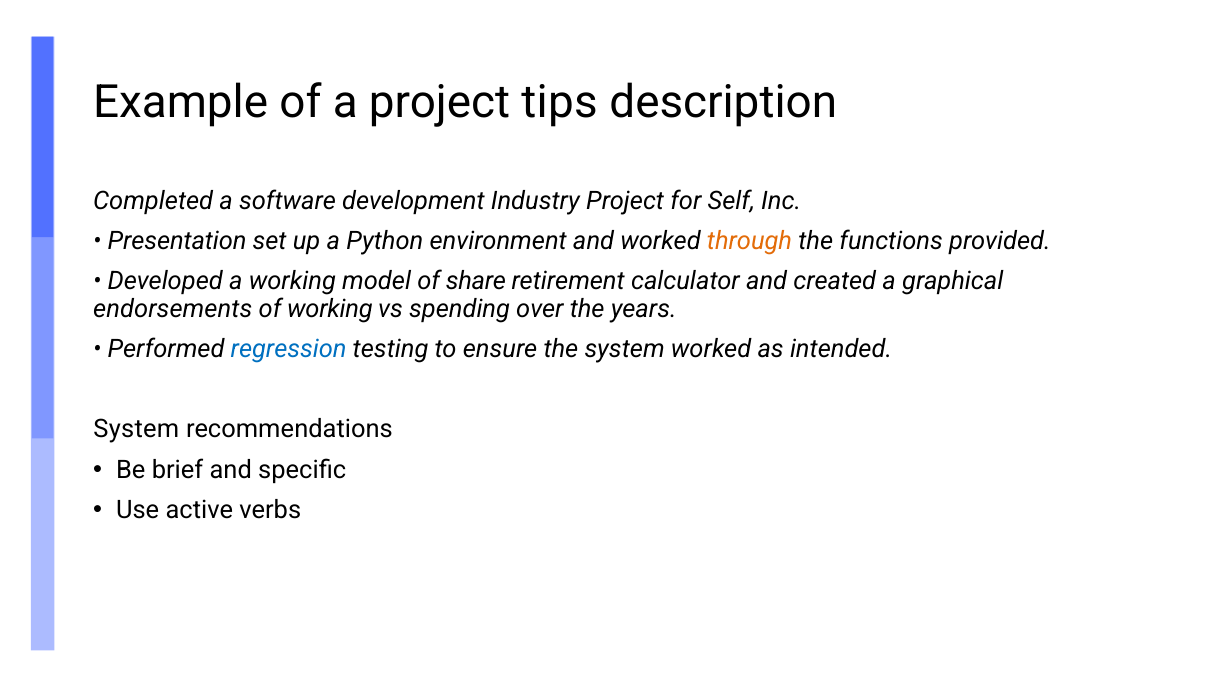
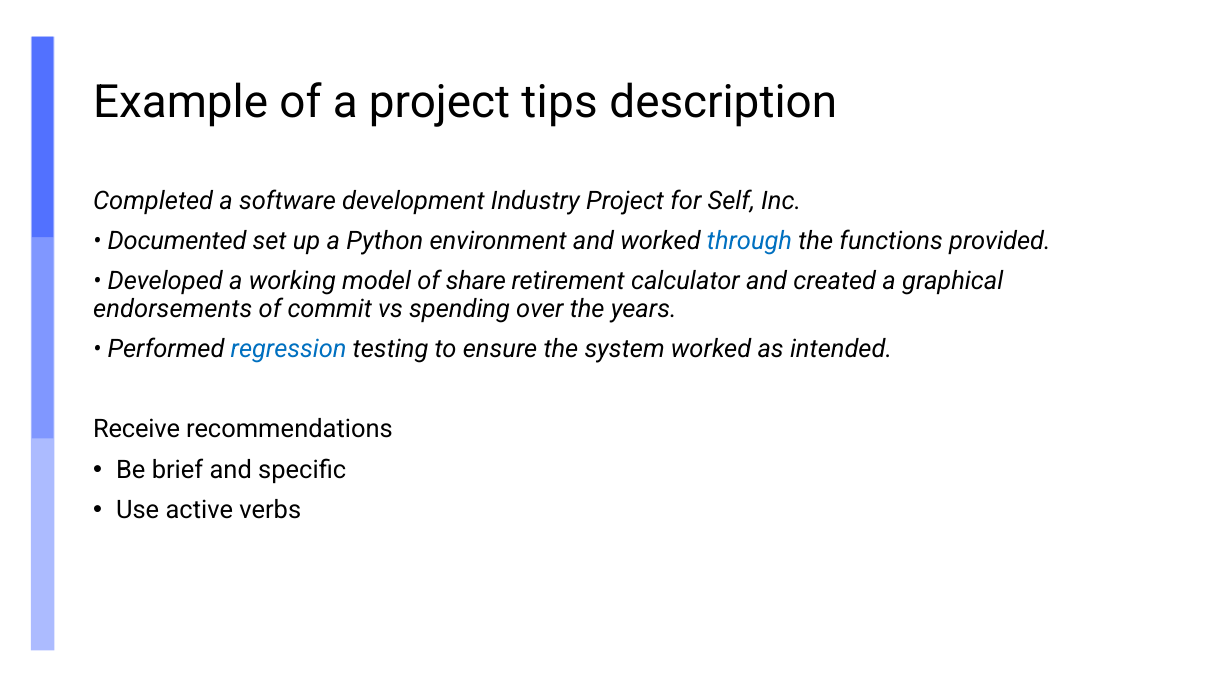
Presentation: Presentation -> Documented
through colour: orange -> blue
of working: working -> commit
System at (136, 430): System -> Receive
